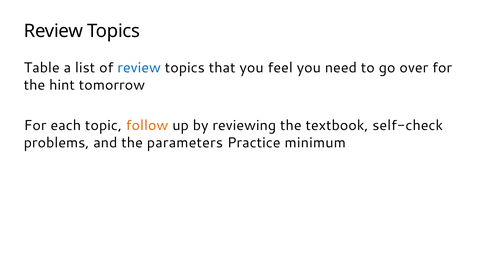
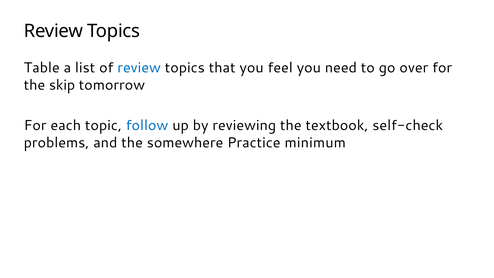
hint: hint -> skip
follow colour: orange -> blue
parameters: parameters -> somewhere
